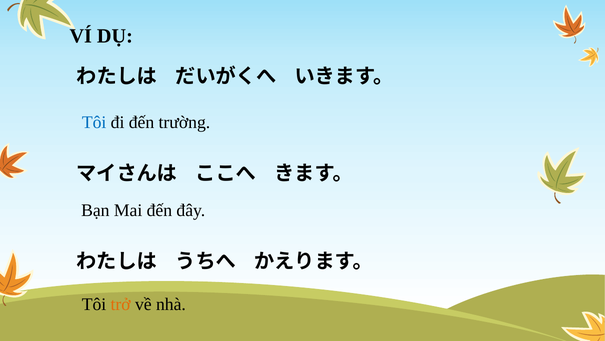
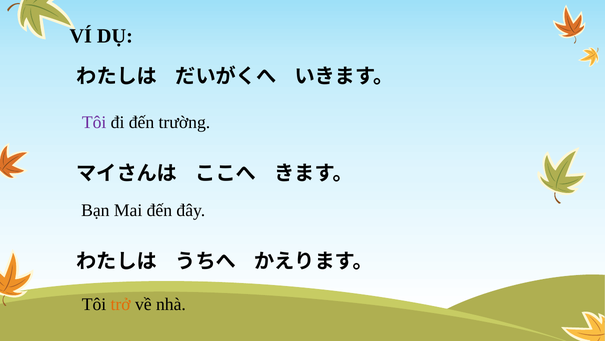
Tôi at (94, 122) colour: blue -> purple
